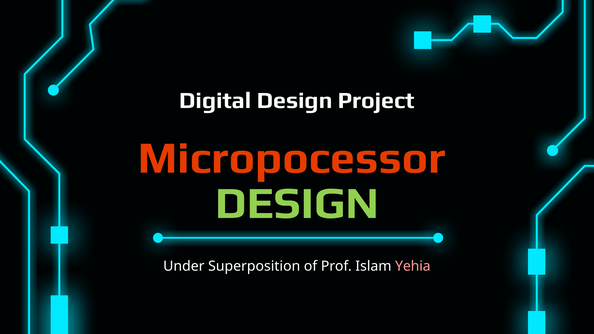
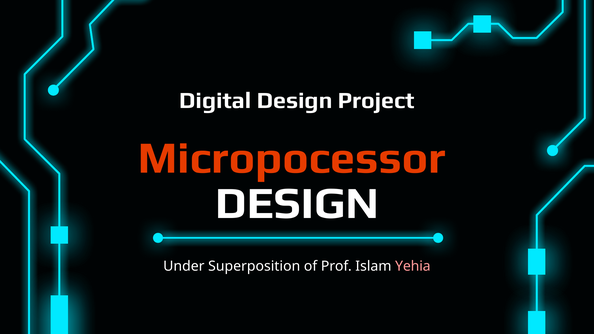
DESIGN at (297, 204) colour: light green -> white
